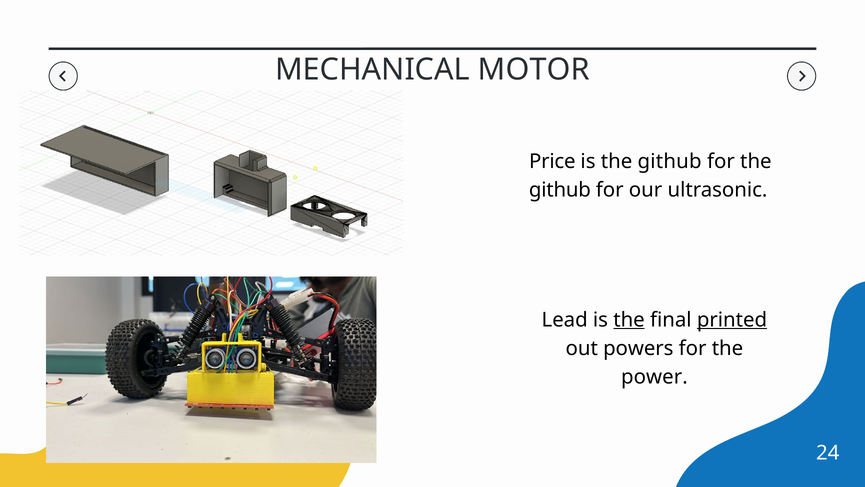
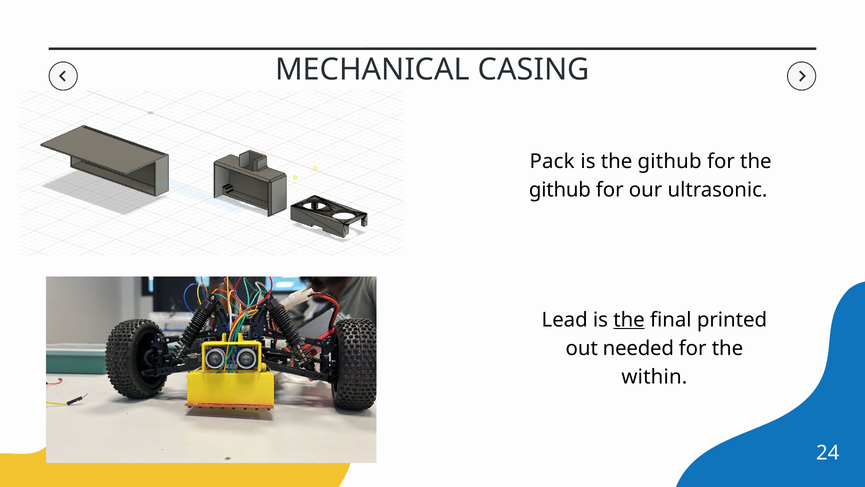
MOTOR: MOTOR -> CASING
Price: Price -> Pack
printed underline: present -> none
powers: powers -> needed
power: power -> within
